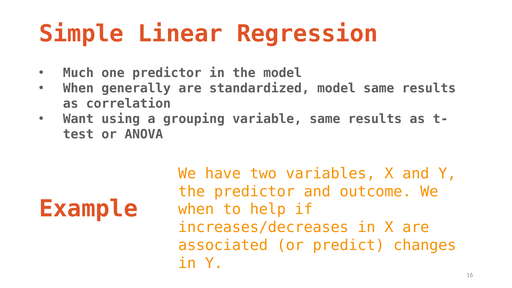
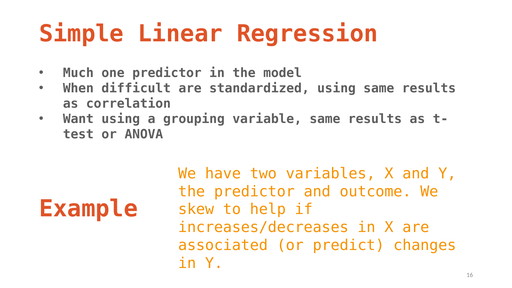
generally: generally -> difficult
standardized model: model -> using
when at (196, 209): when -> skew
